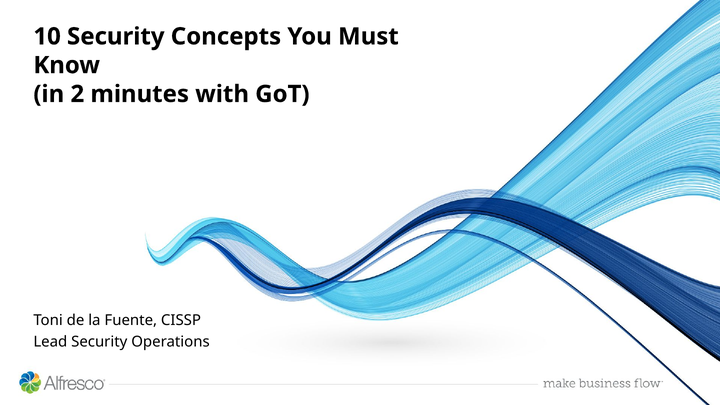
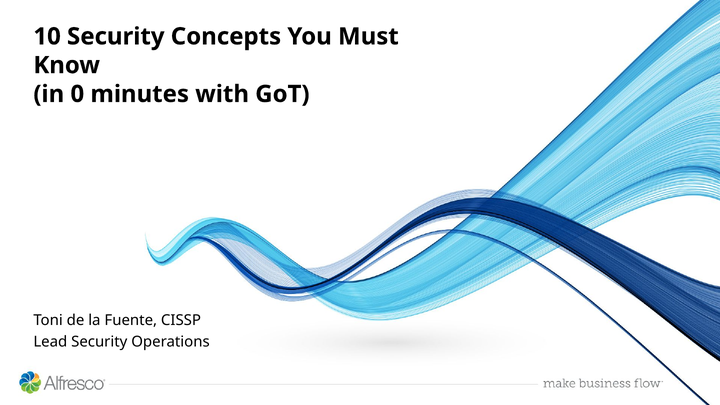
2: 2 -> 0
